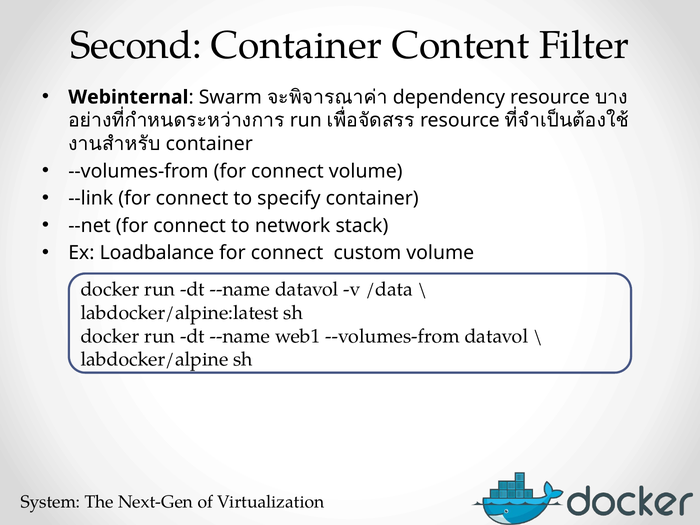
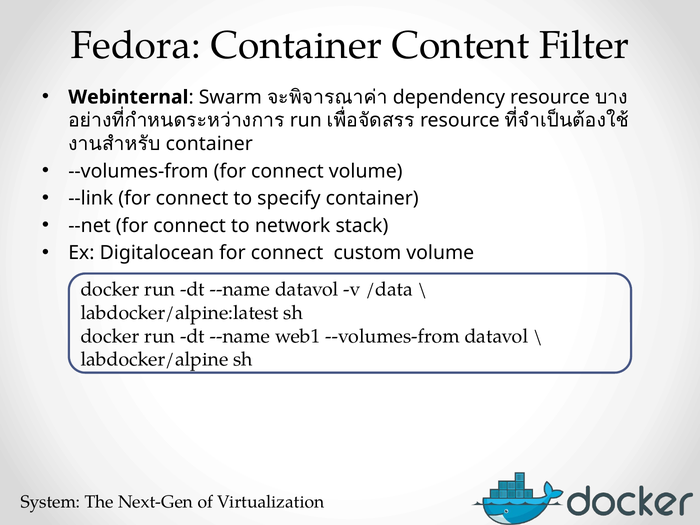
Second: Second -> Fedora
Loadbalance: Loadbalance -> Digitalocean
